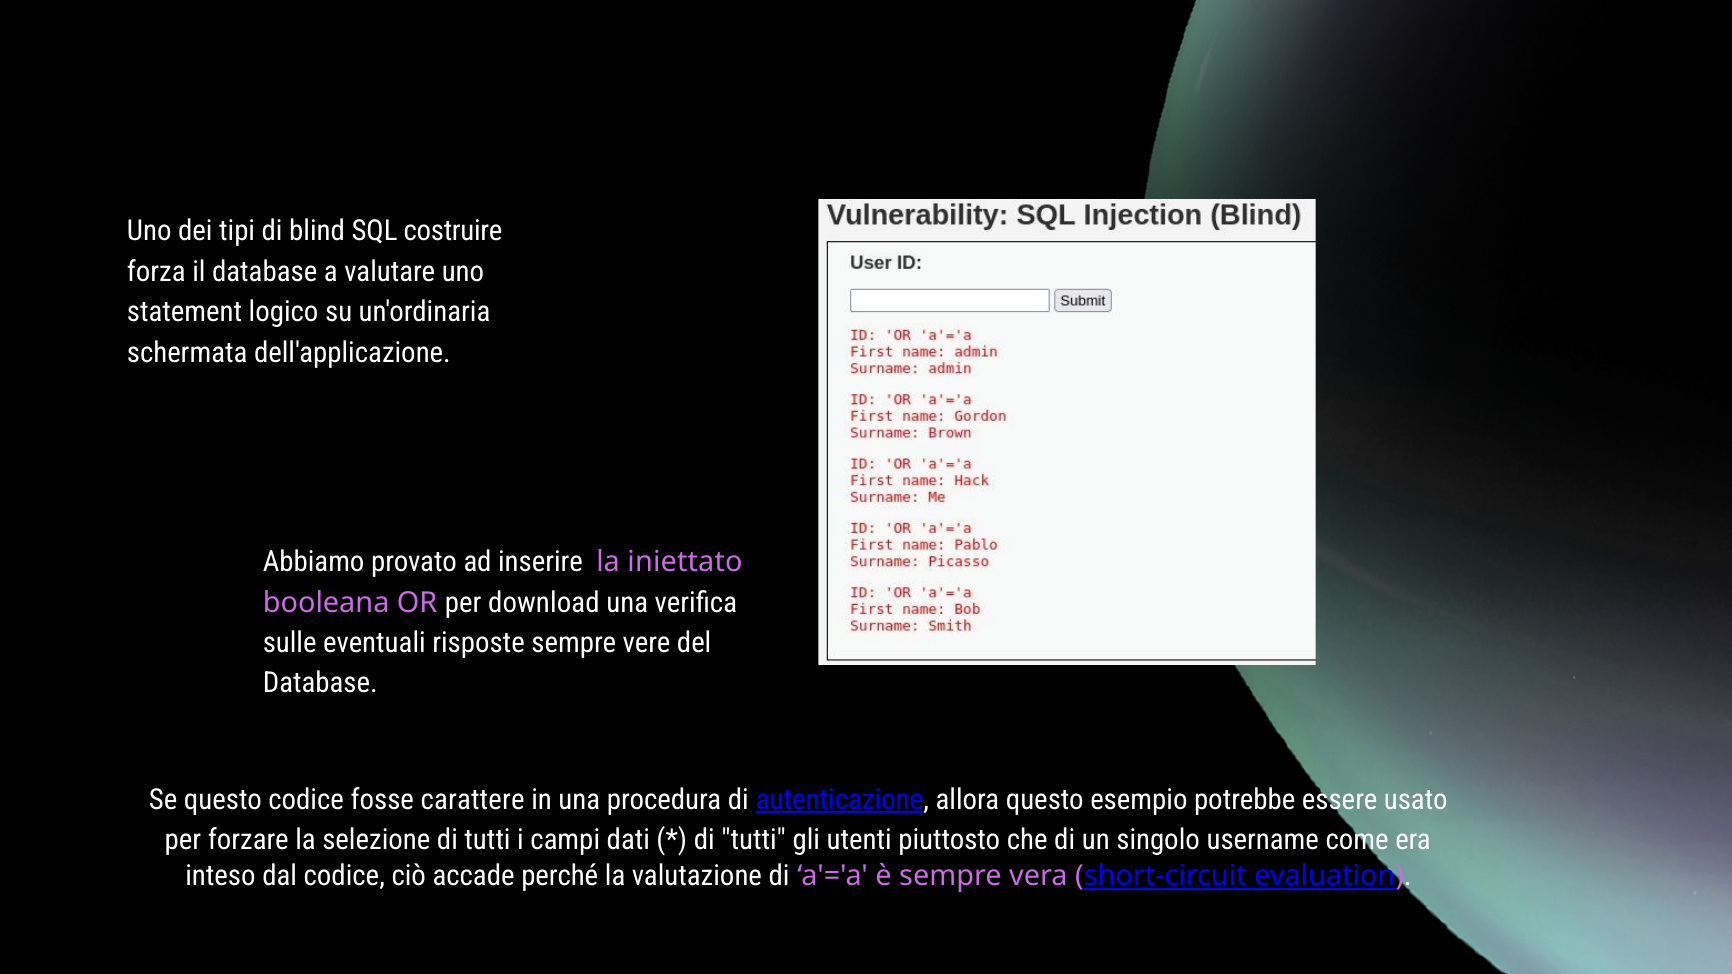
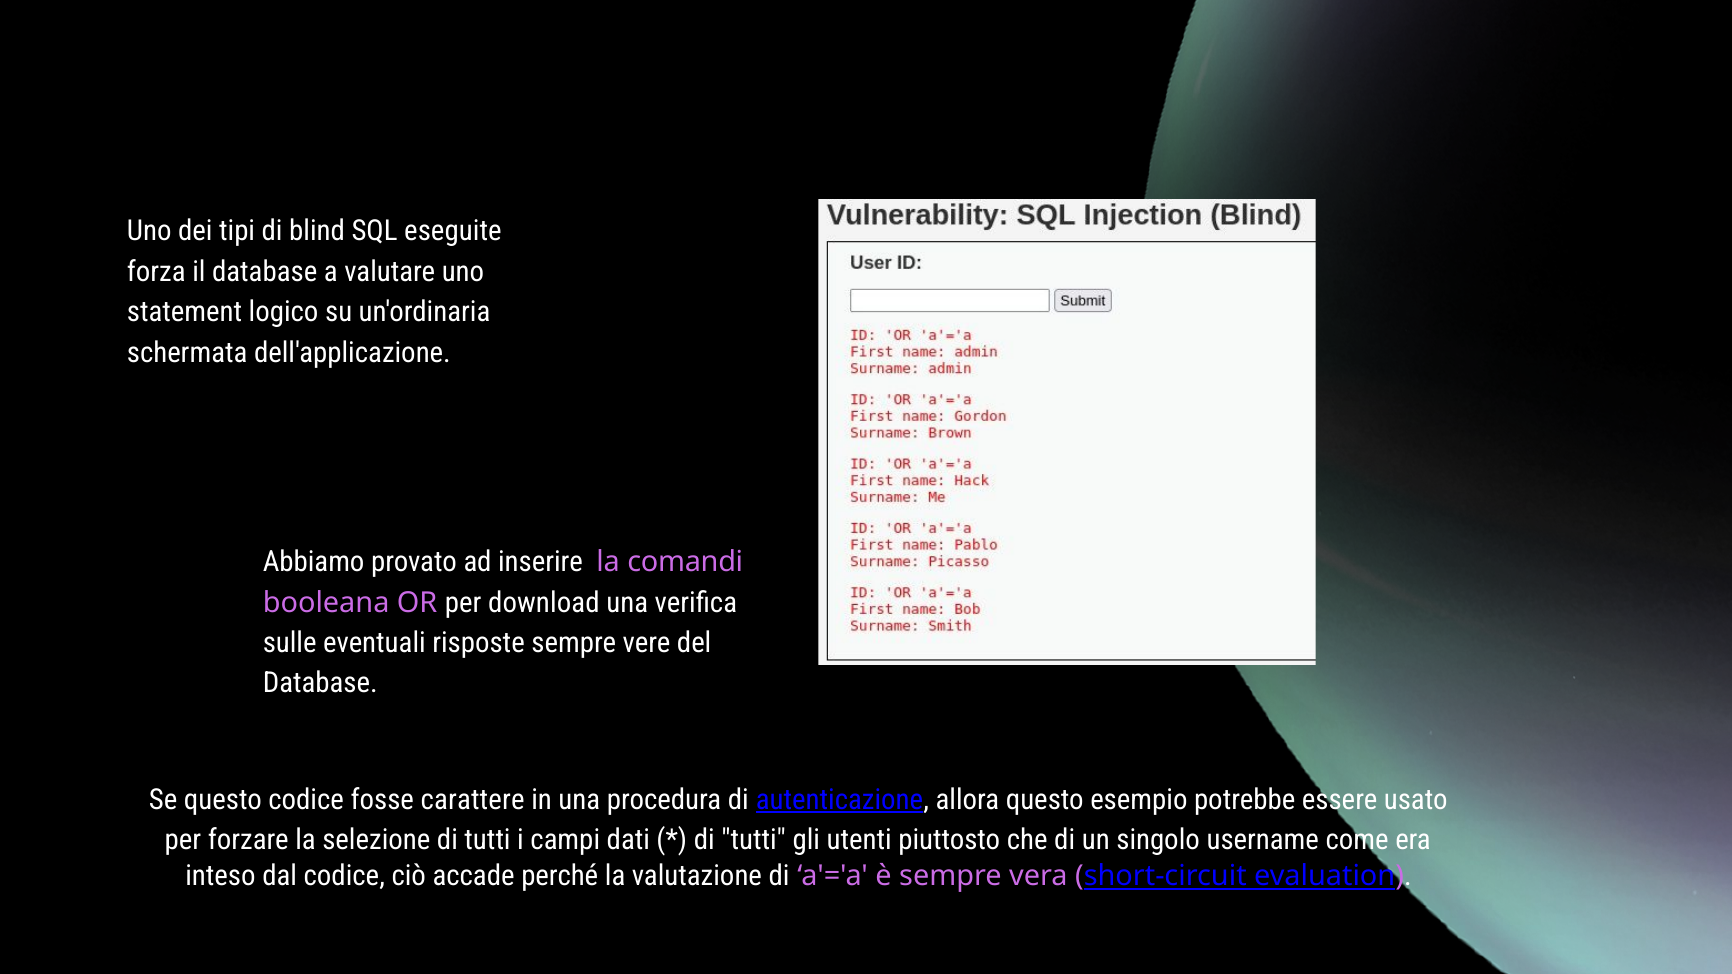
costruire: costruire -> eseguite
iniettato: iniettato -> comandi
